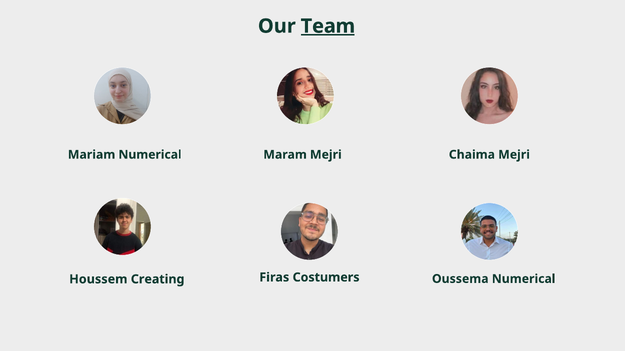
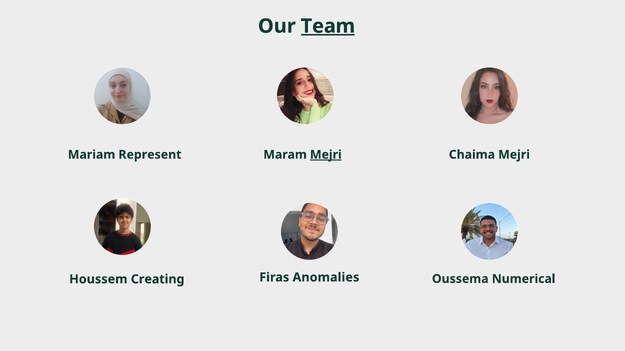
Mariam Numerical: Numerical -> Represent
Mejri at (326, 155) underline: none -> present
Costumers: Costumers -> Anomalies
